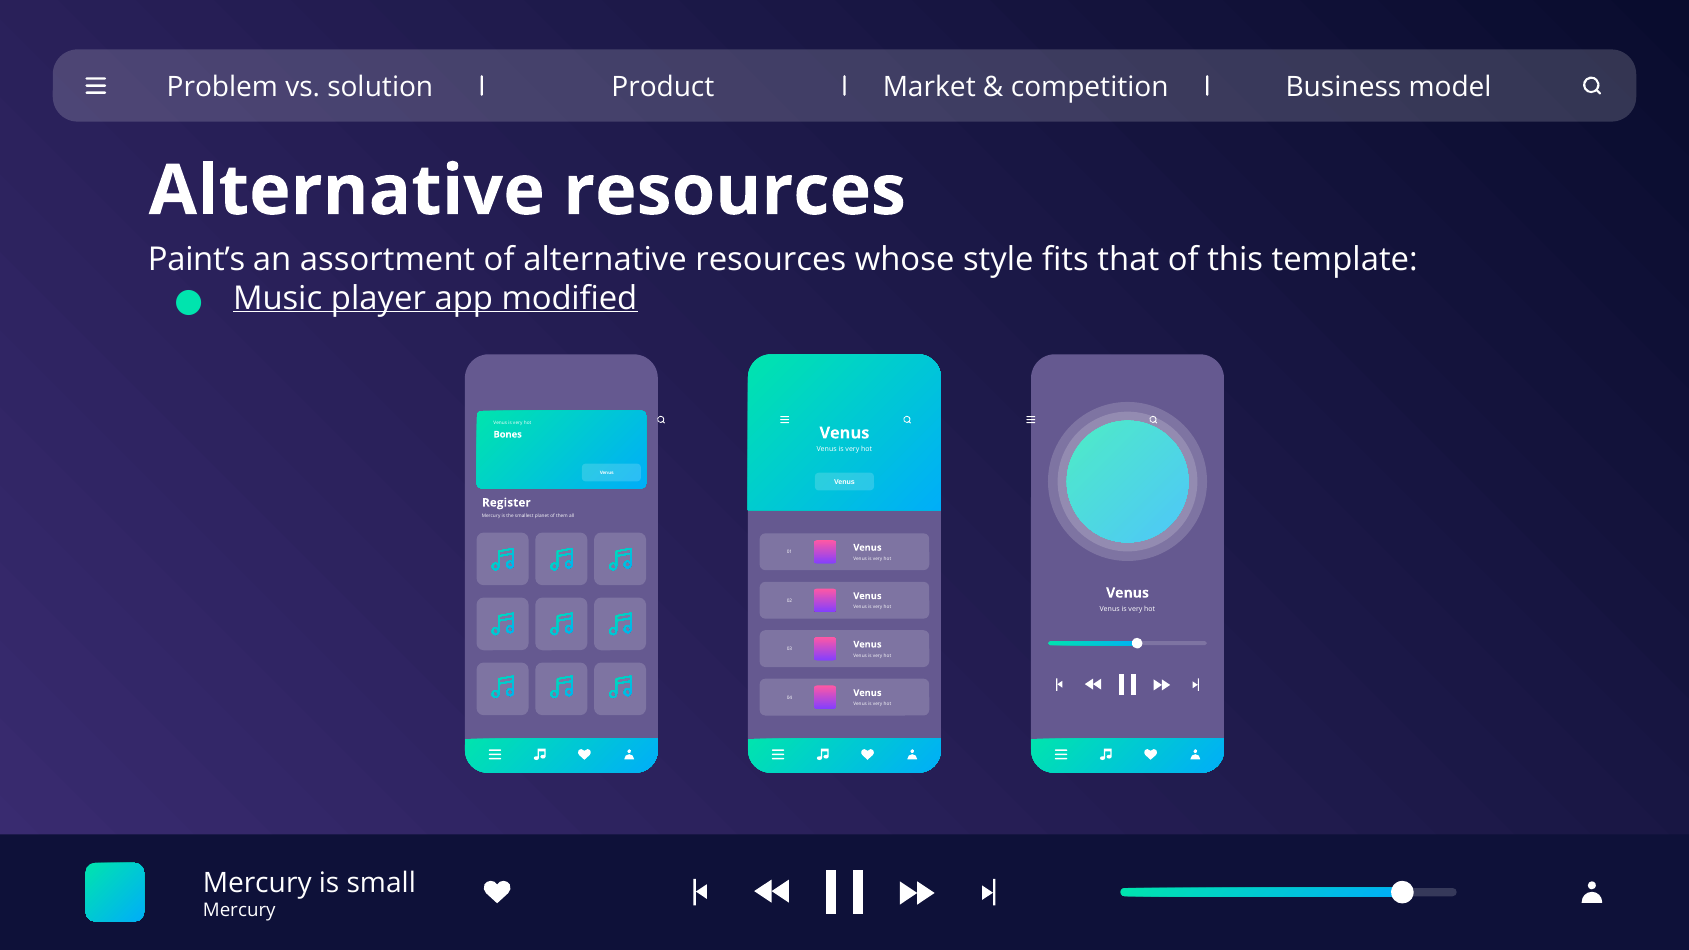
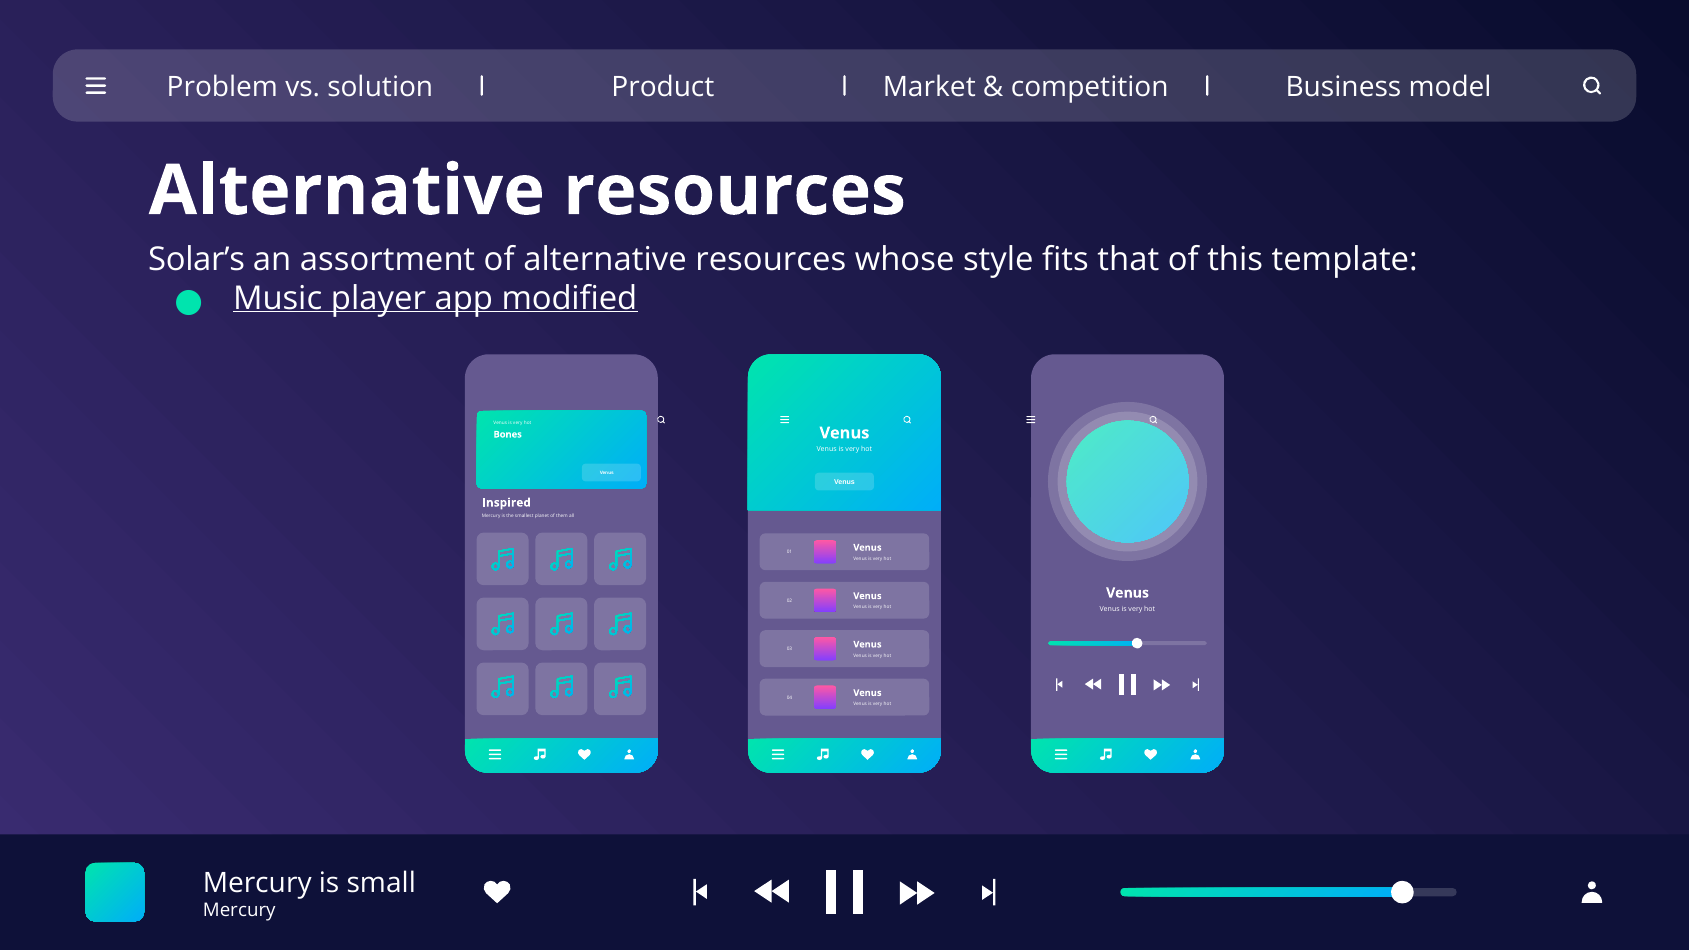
Paint’s: Paint’s -> Solar’s
Register: Register -> Inspired
